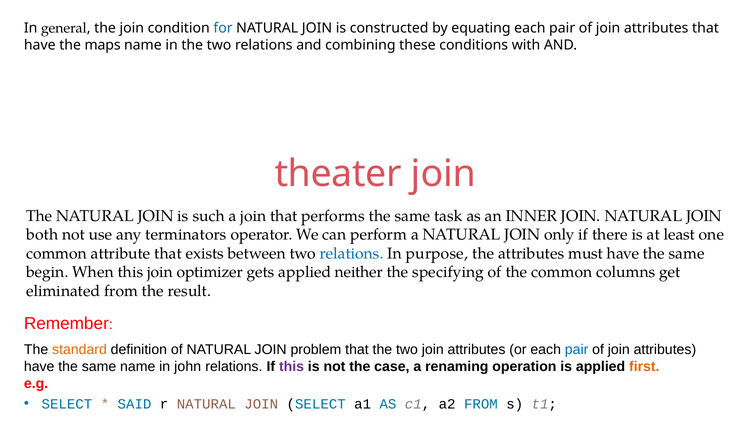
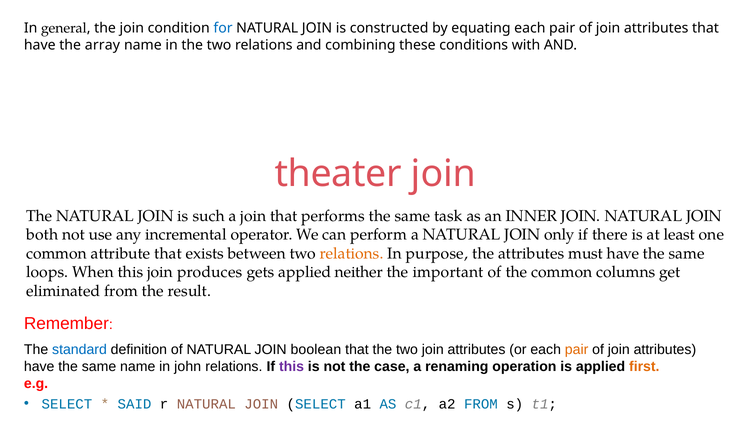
maps: maps -> array
terminators: terminators -> incremental
relations at (352, 253) colour: blue -> orange
begin: begin -> loops
optimizer: optimizer -> produces
specifying: specifying -> important
standard colour: orange -> blue
problem: problem -> boolean
pair at (577, 349) colour: blue -> orange
